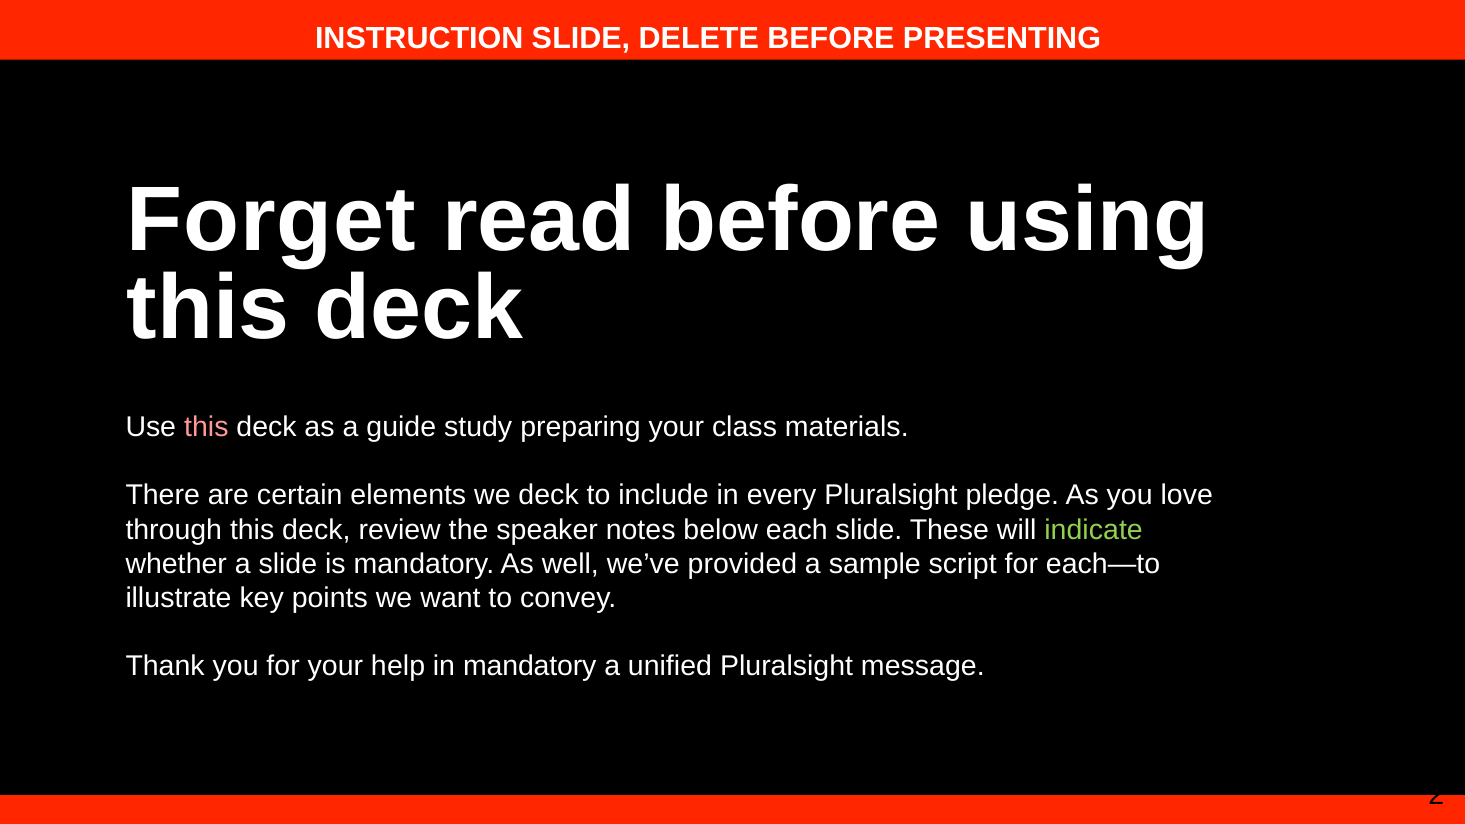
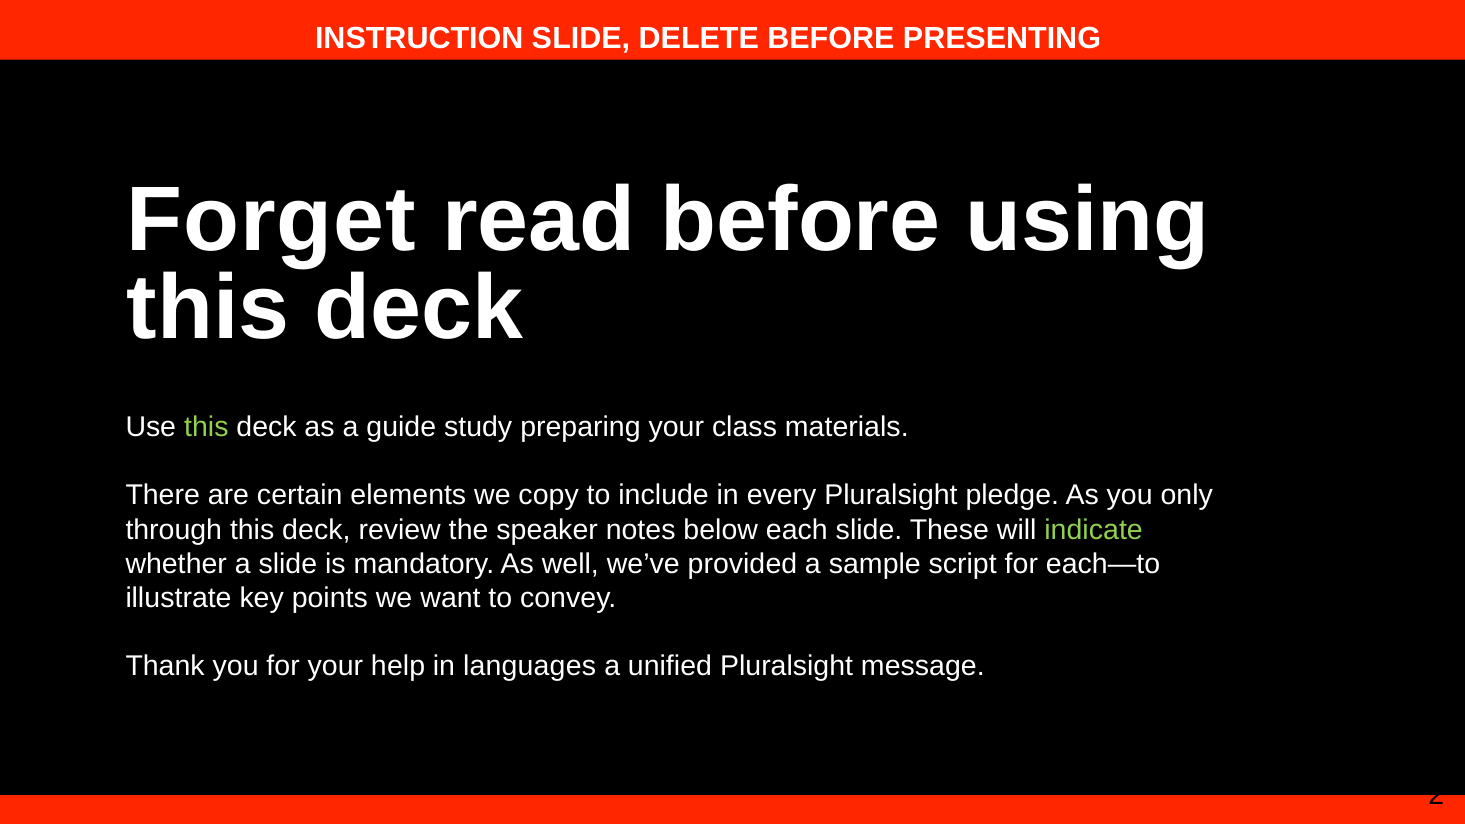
this at (206, 427) colour: pink -> light green
we deck: deck -> copy
love: love -> only
in mandatory: mandatory -> languages
